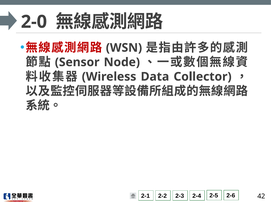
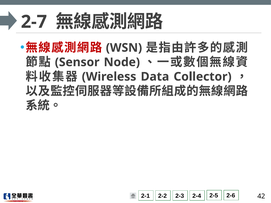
2-0: 2-0 -> 2-7
